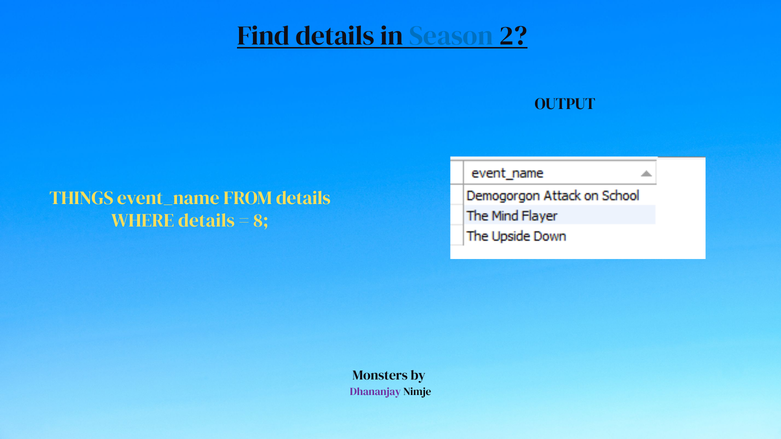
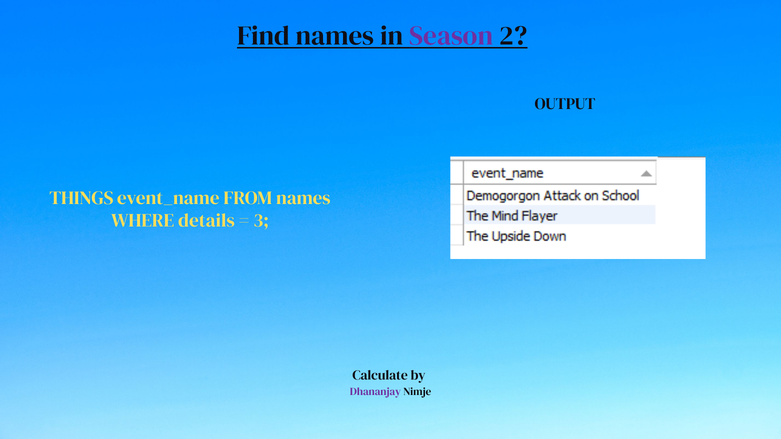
Find details: details -> names
Season colour: blue -> purple
FROM details: details -> names
8: 8 -> 3
Monsters: Monsters -> Calculate
